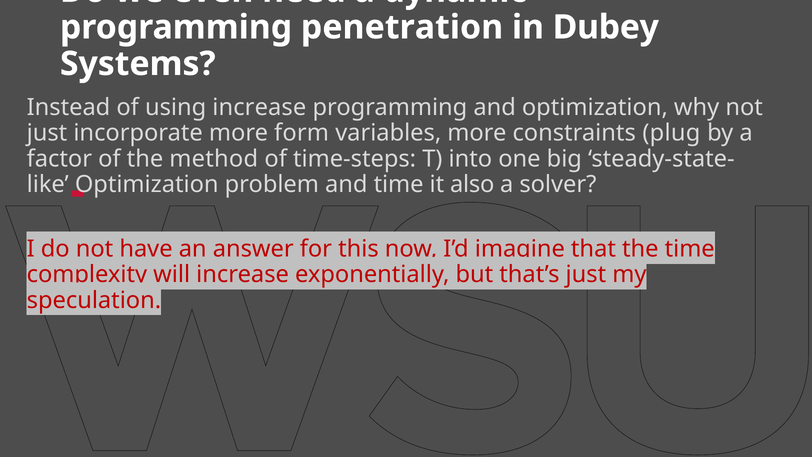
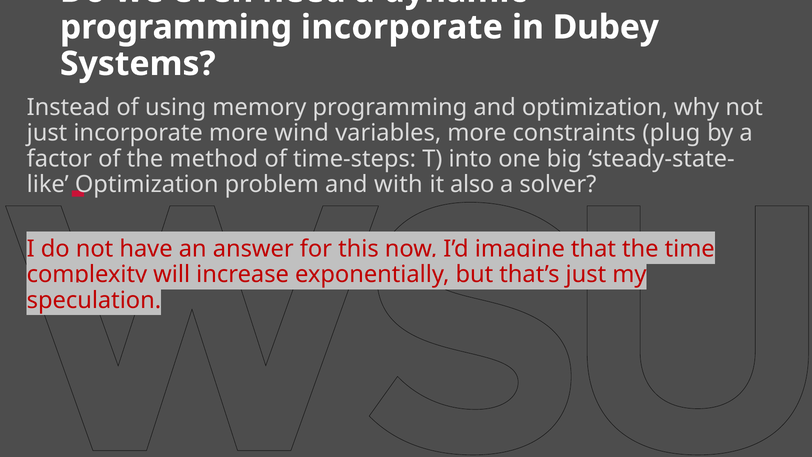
programming penetration: penetration -> incorporate
using increase: increase -> memory
form: form -> wind
and time: time -> with
